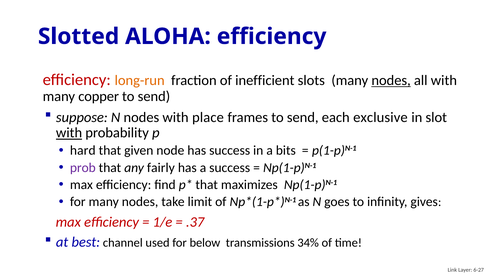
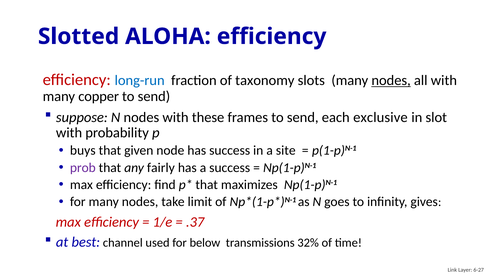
long-run colour: orange -> blue
inefficient: inefficient -> taxonomy
place: place -> these
with at (69, 133) underline: present -> none
hard: hard -> buys
bits: bits -> site
34%: 34% -> 32%
